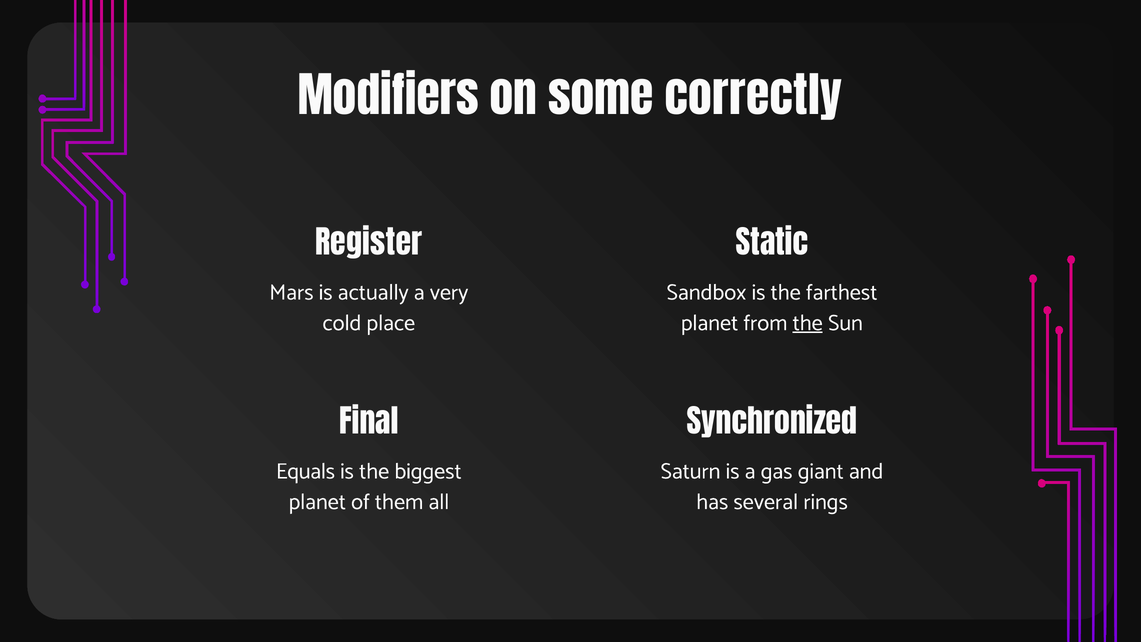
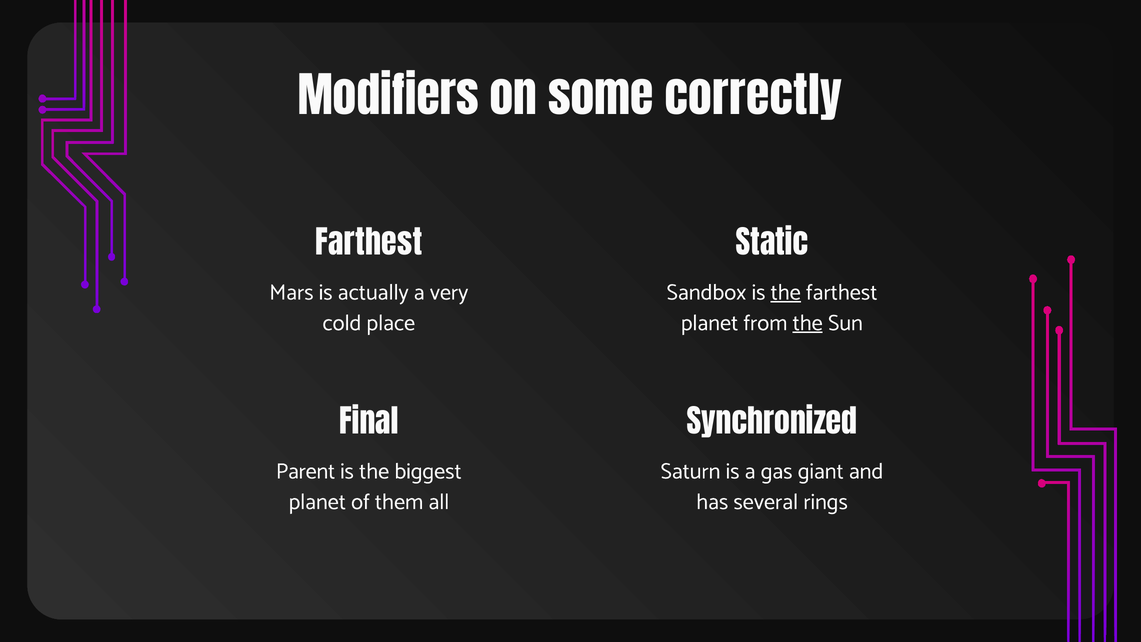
Register at (369, 244): Register -> Farthest
the at (786, 292) underline: none -> present
Equals: Equals -> Parent
